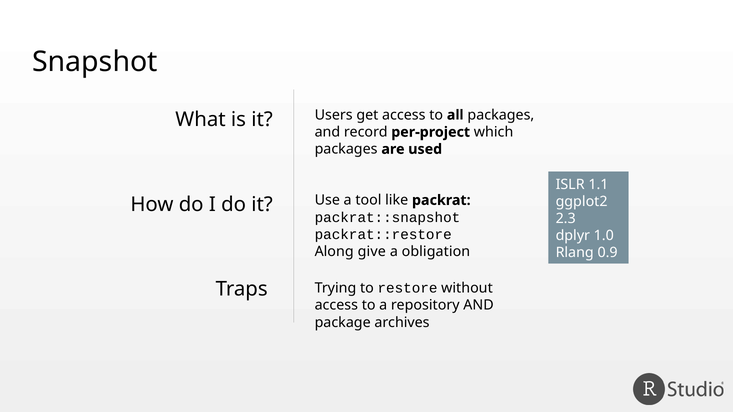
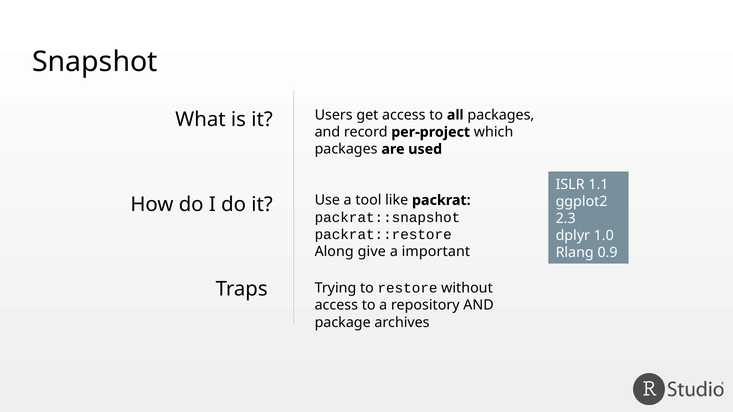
obligation: obligation -> important
